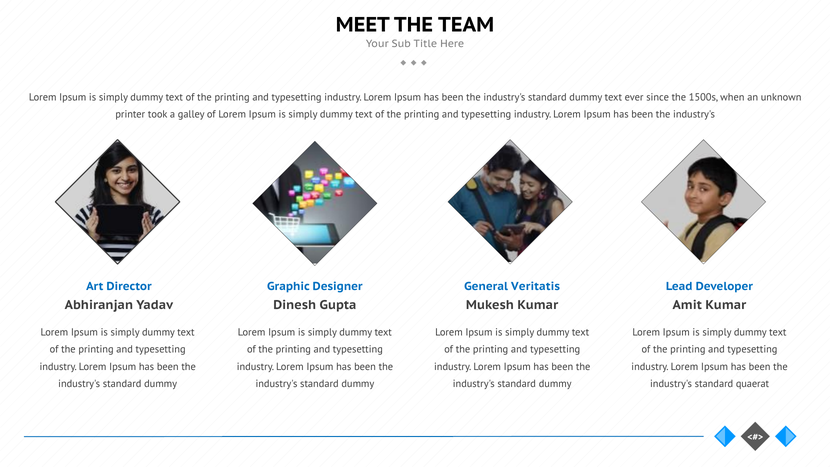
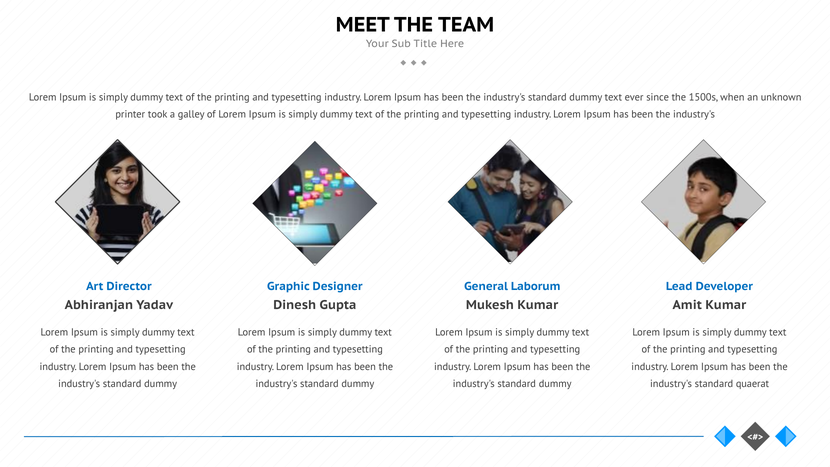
Veritatis: Veritatis -> Laborum
